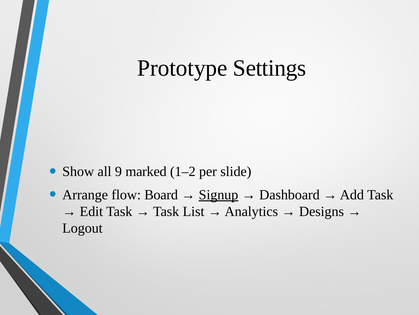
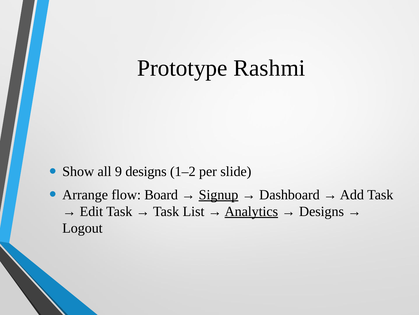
Settings: Settings -> Rashmi
9 marked: marked -> designs
Analytics underline: none -> present
